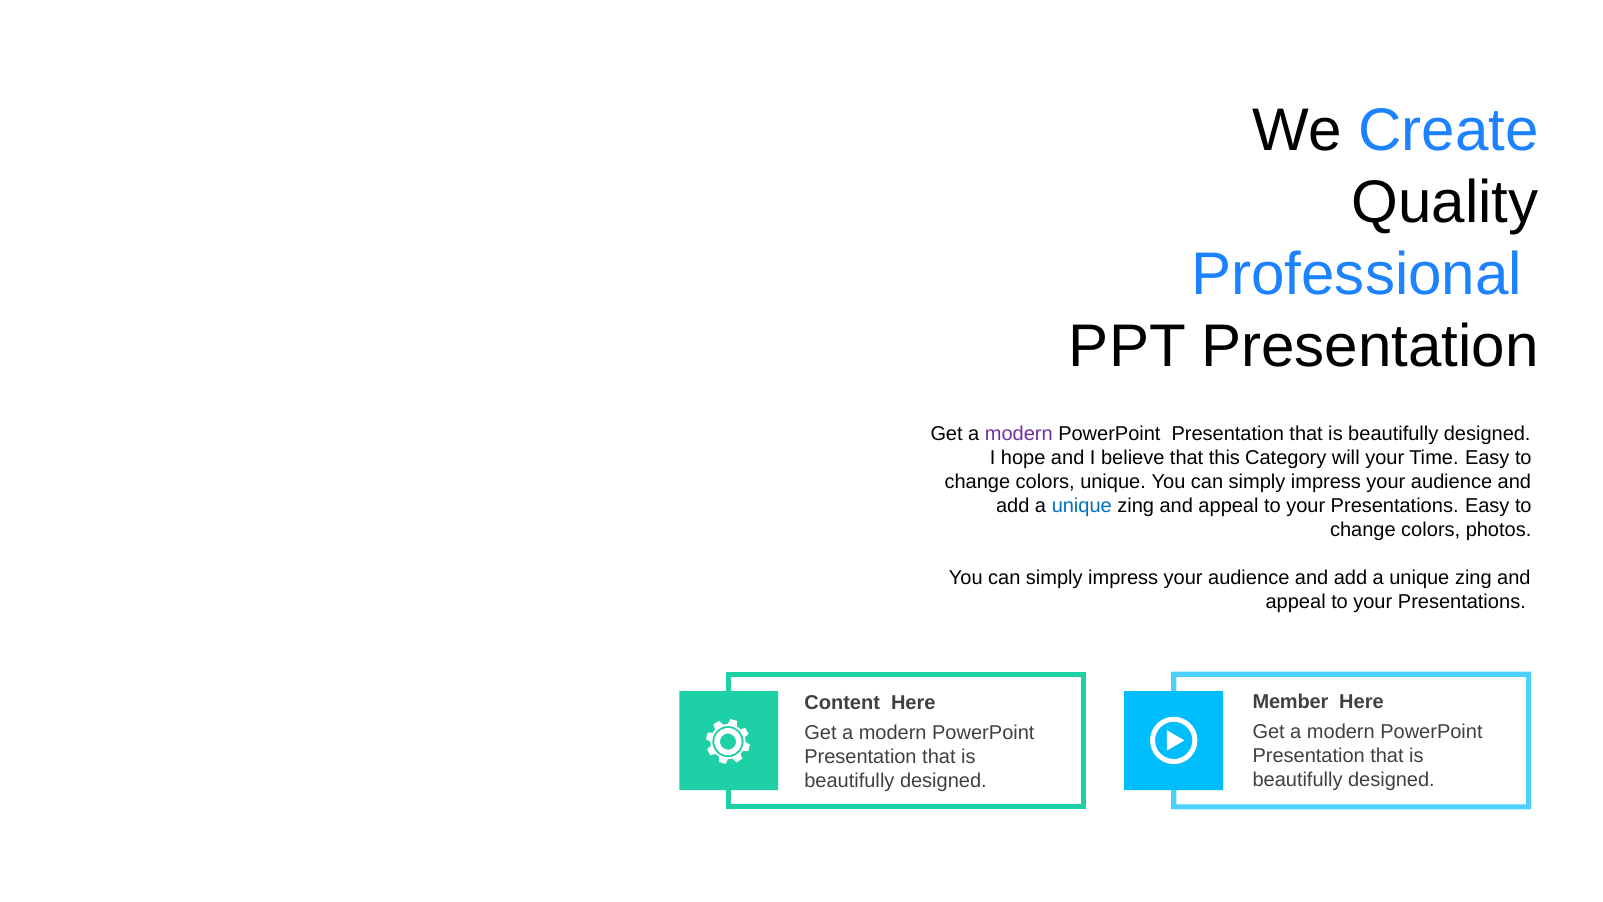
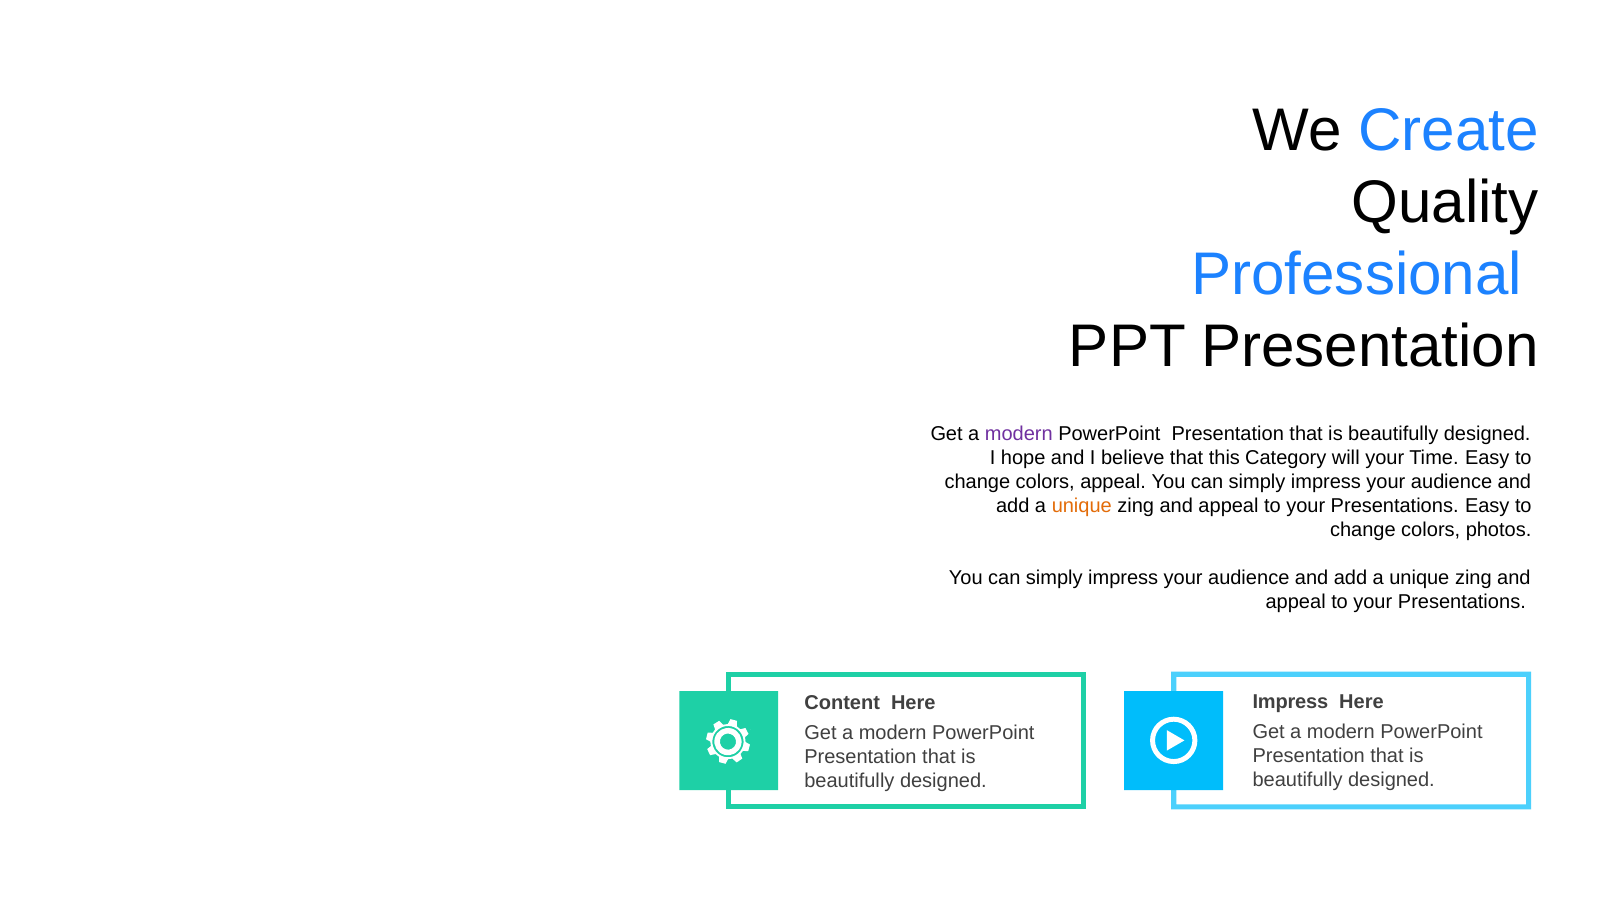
colors unique: unique -> appeal
unique at (1082, 505) colour: blue -> orange
Member at (1290, 701): Member -> Impress
